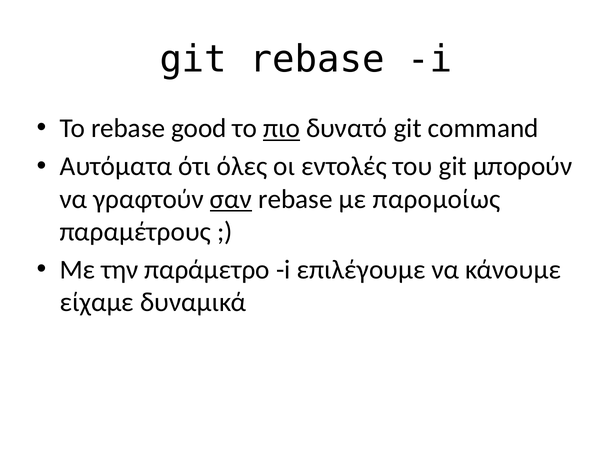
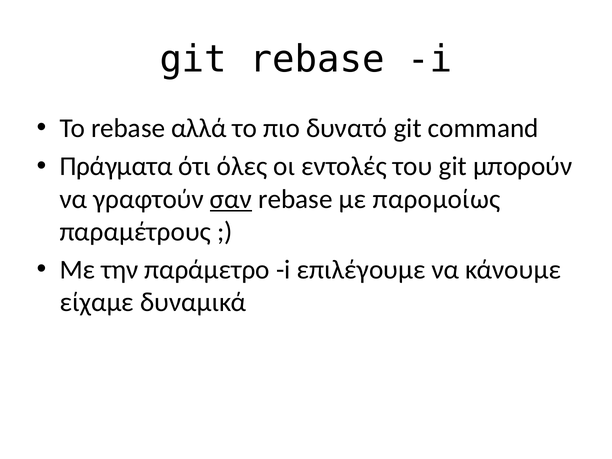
good: good -> αλλά
πιο underline: present -> none
Αυτόματα: Αυτόματα -> Πράγματα
